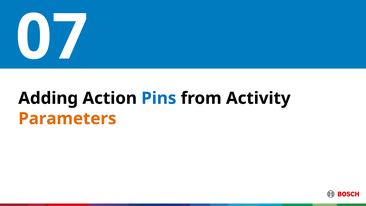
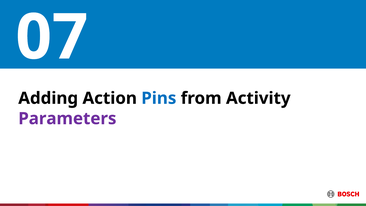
Parameters colour: orange -> purple
